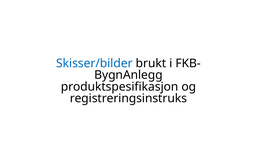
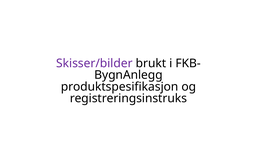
Skisser/bilder colour: blue -> purple
